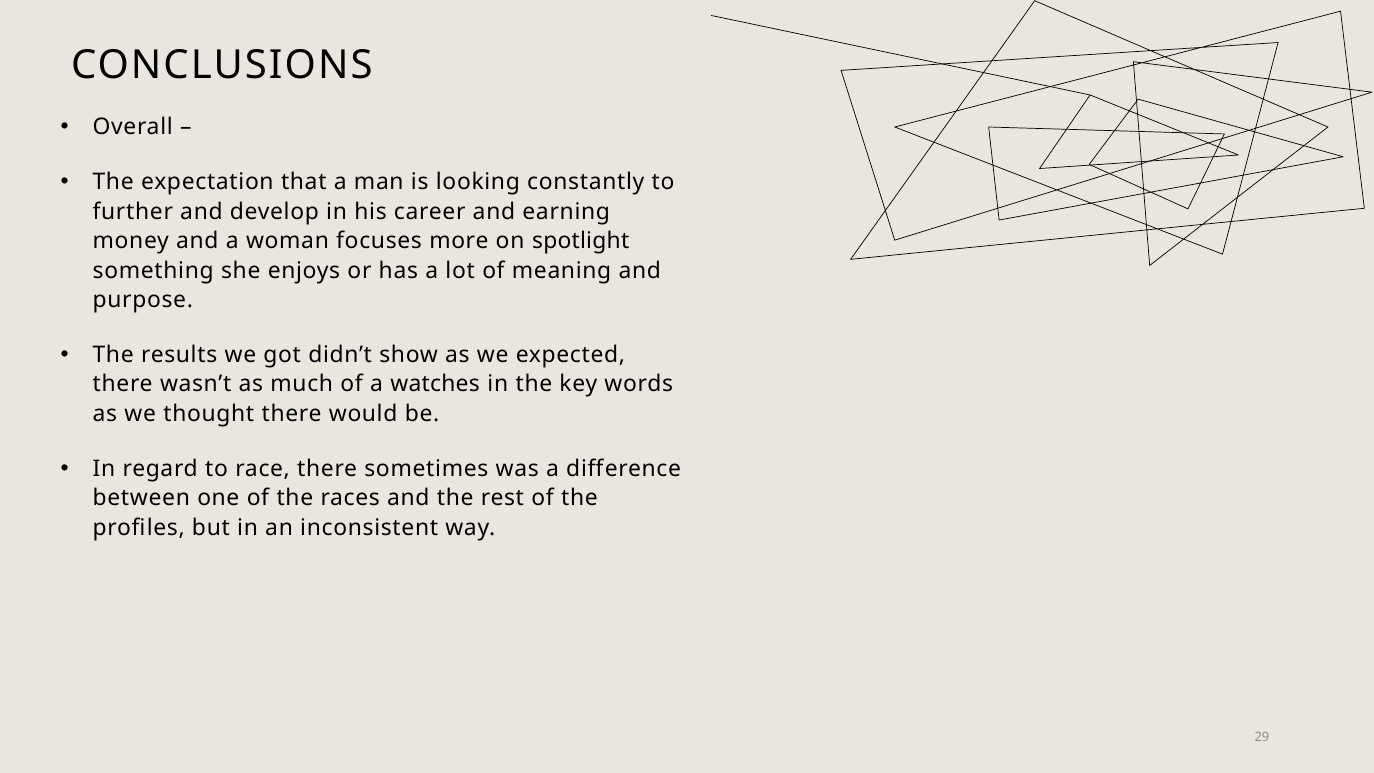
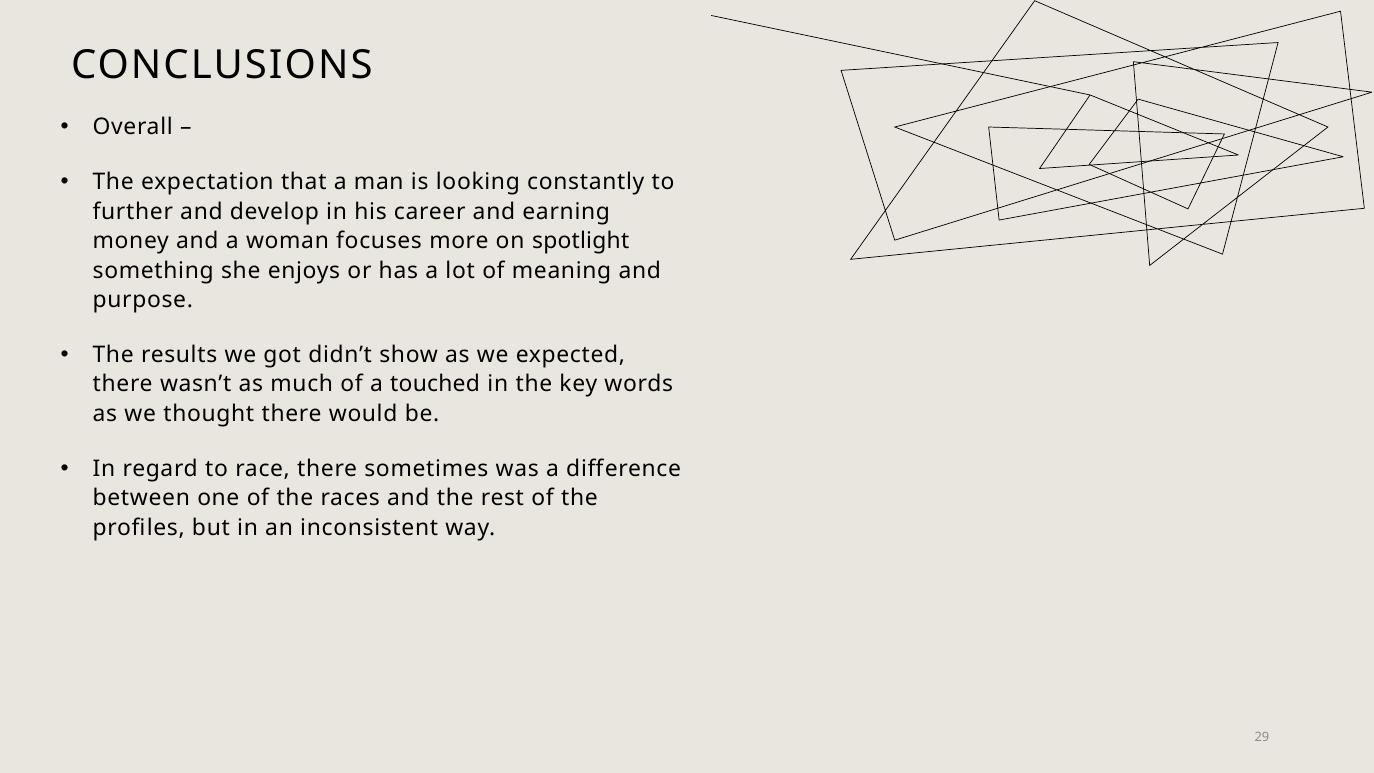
watches: watches -> touched
